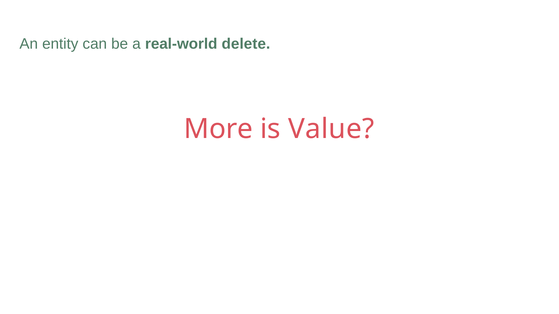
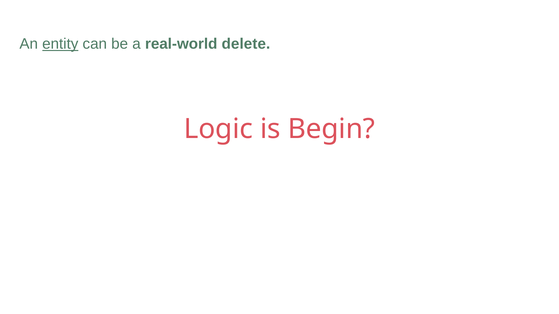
entity underline: none -> present
More: More -> Logic
Value: Value -> Begin
